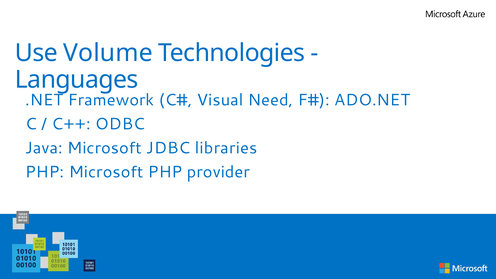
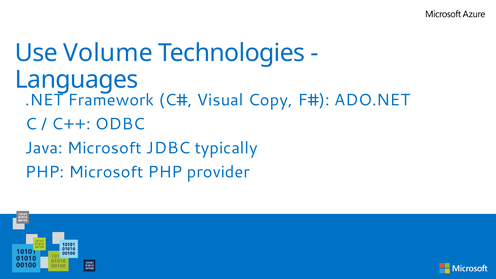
Need: Need -> Copy
libraries: libraries -> typically
